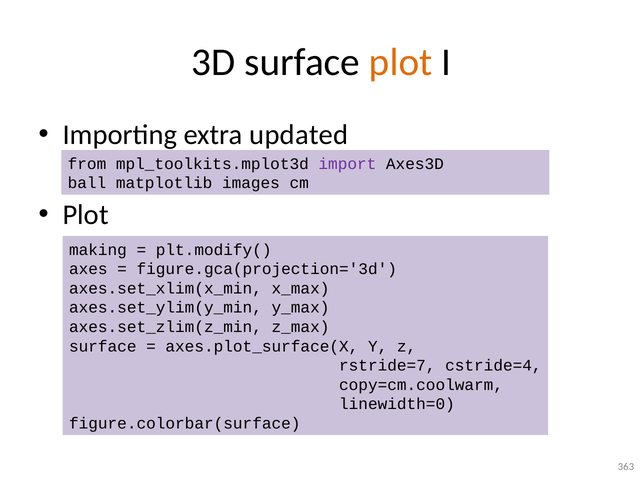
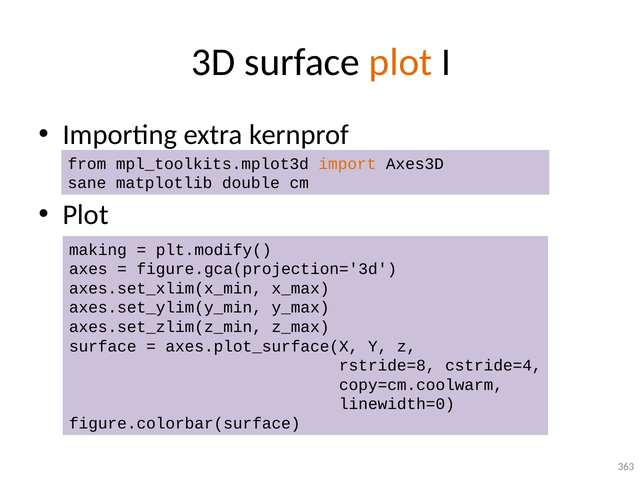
updated: updated -> kernprof
import colour: purple -> orange
ball: ball -> sane
images: images -> double
rstride=7: rstride=7 -> rstride=8
